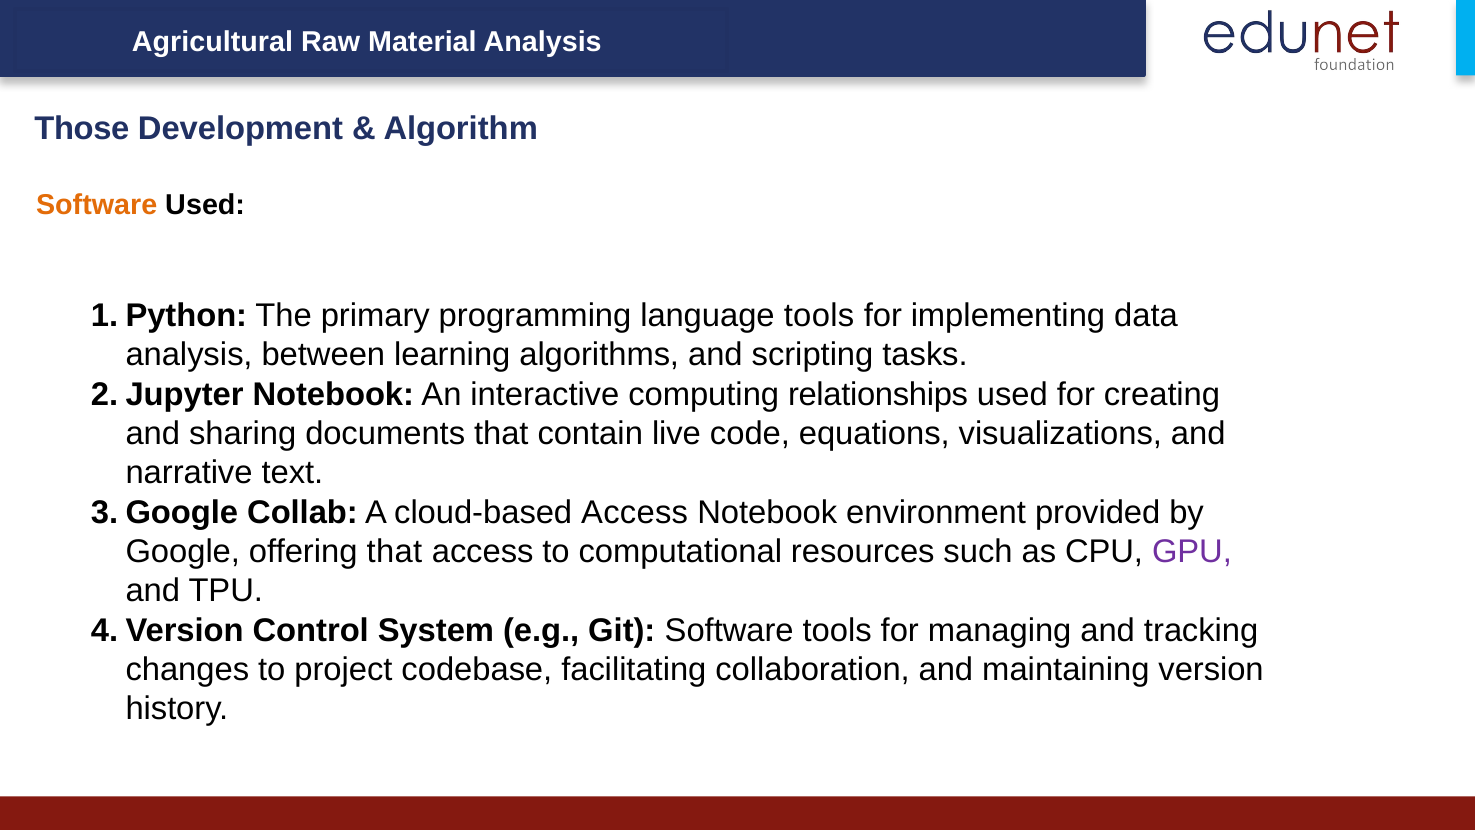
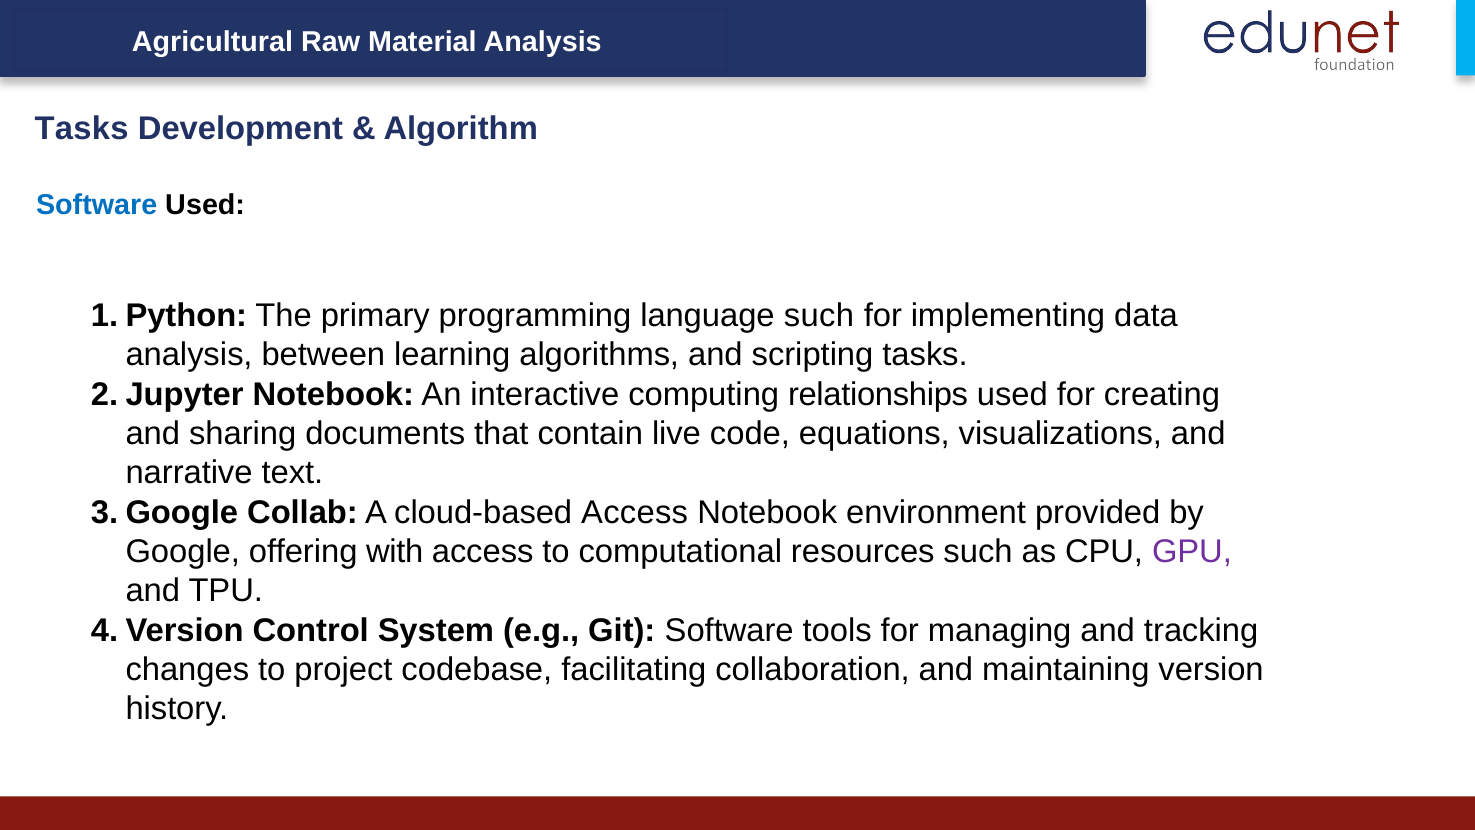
Those at (82, 129): Those -> Tasks
Software at (97, 205) colour: orange -> blue
language tools: tools -> such
offering that: that -> with
